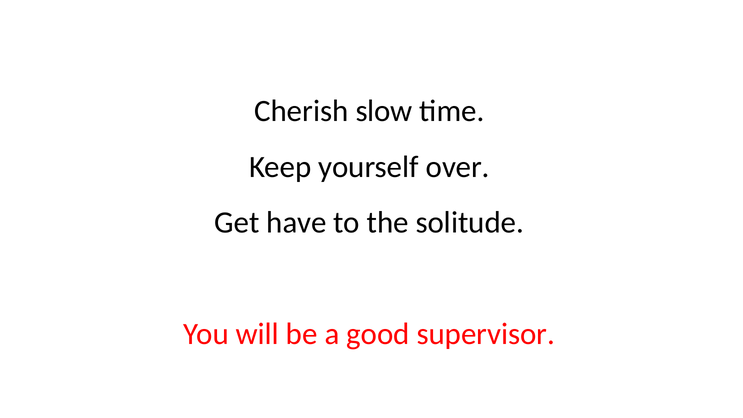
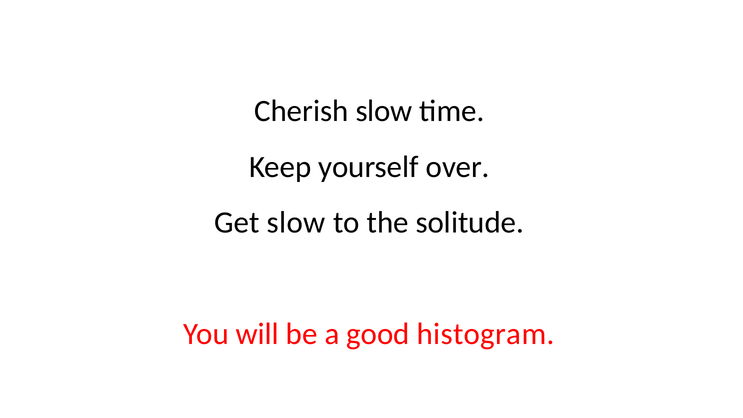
Get have: have -> slow
supervisor: supervisor -> histogram
